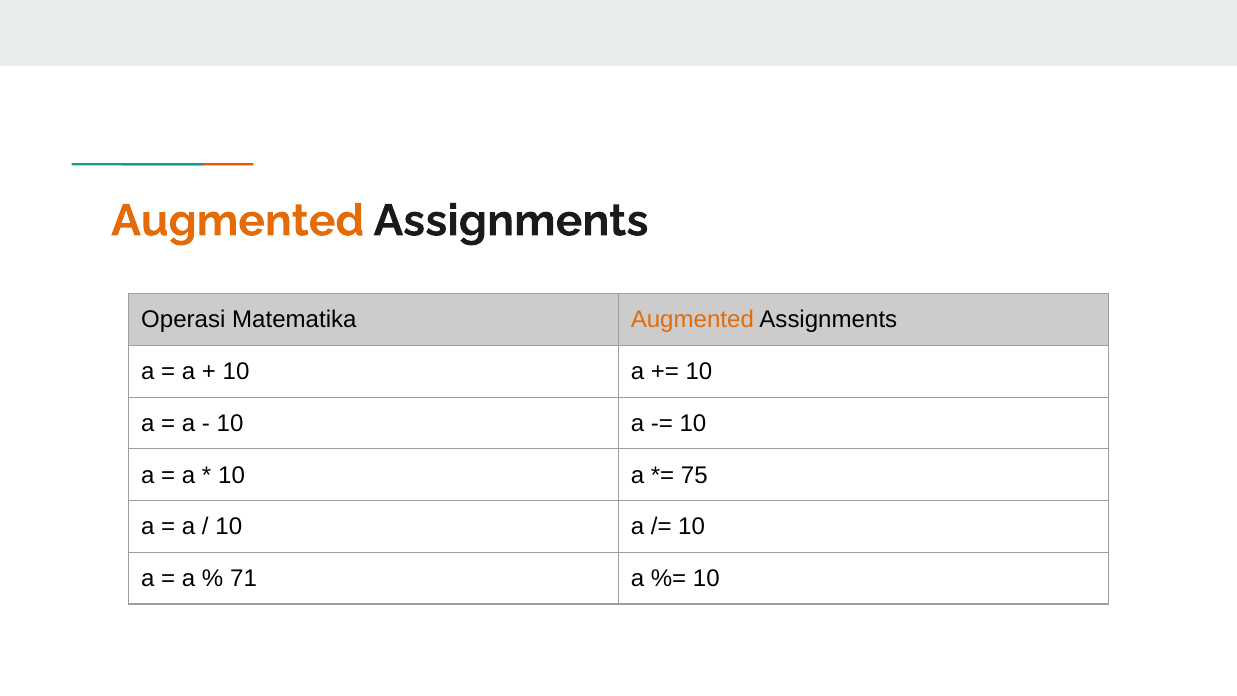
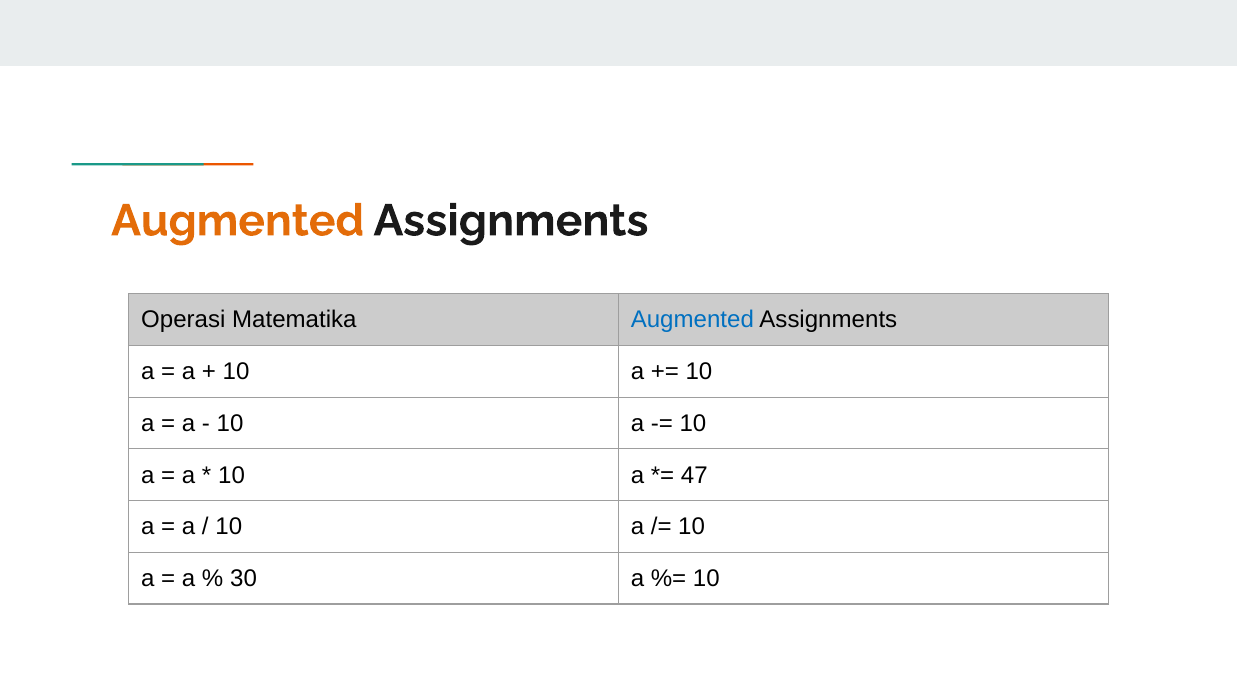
Augmented at (692, 320) colour: orange -> blue
75: 75 -> 47
71: 71 -> 30
